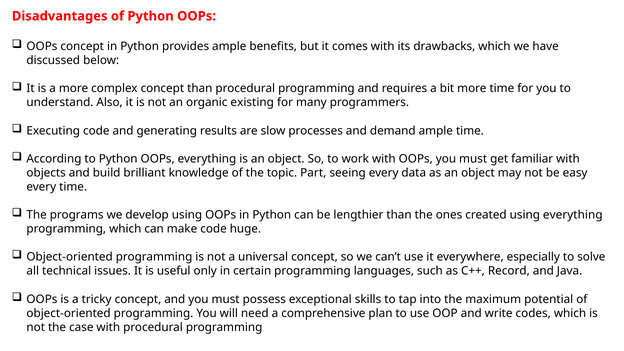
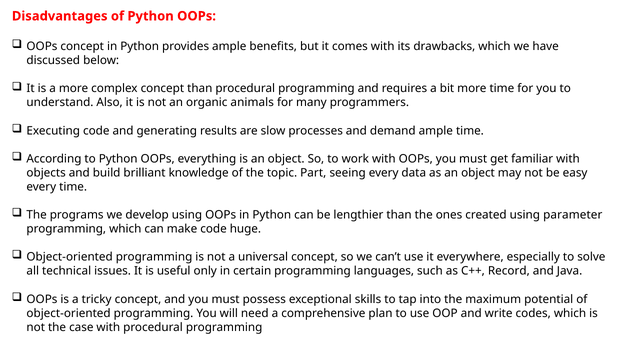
existing: existing -> animals
using everything: everything -> parameter
